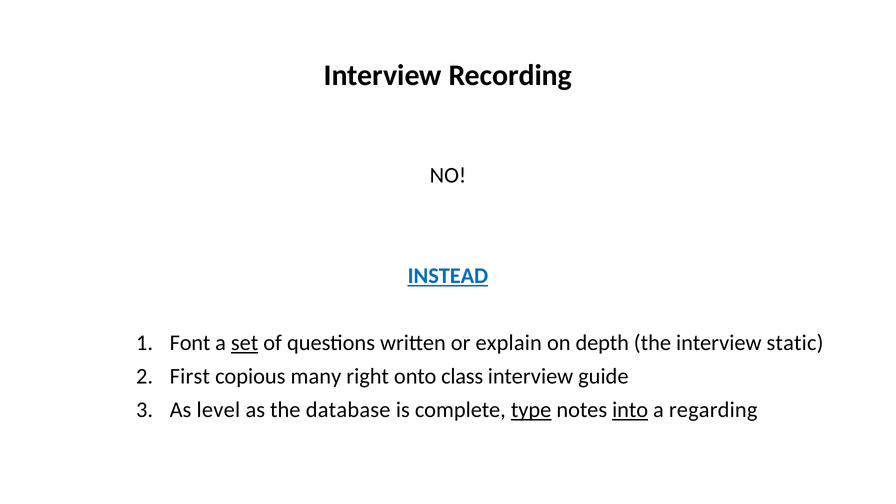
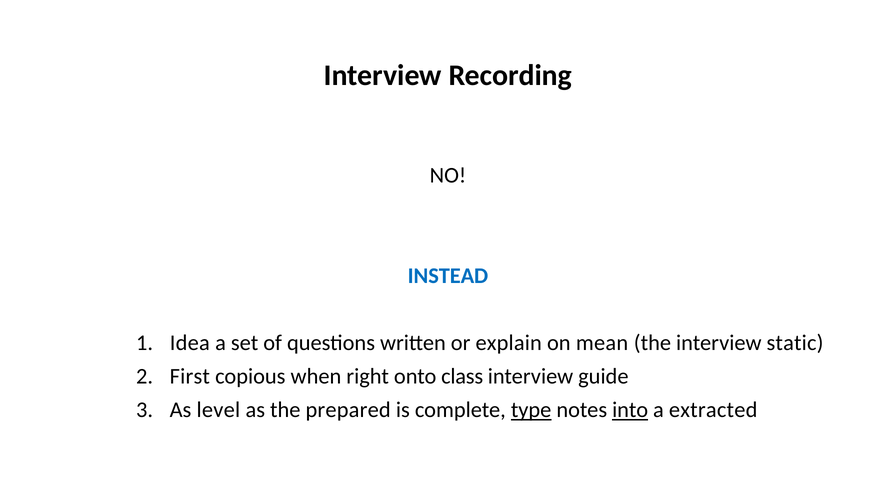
INSTEAD underline: present -> none
Font: Font -> Idea
set underline: present -> none
depth: depth -> mean
many: many -> when
database: database -> prepared
regarding: regarding -> extracted
